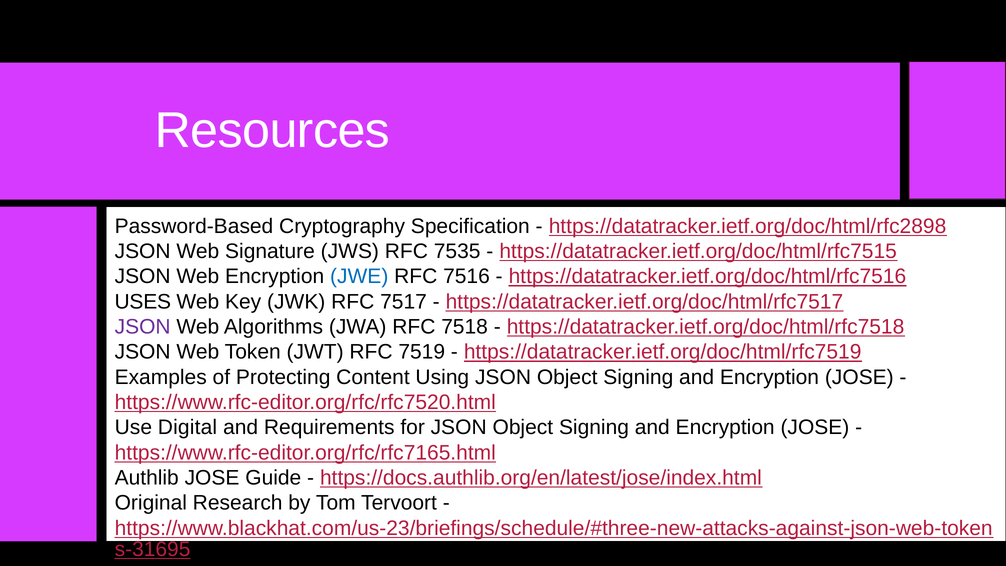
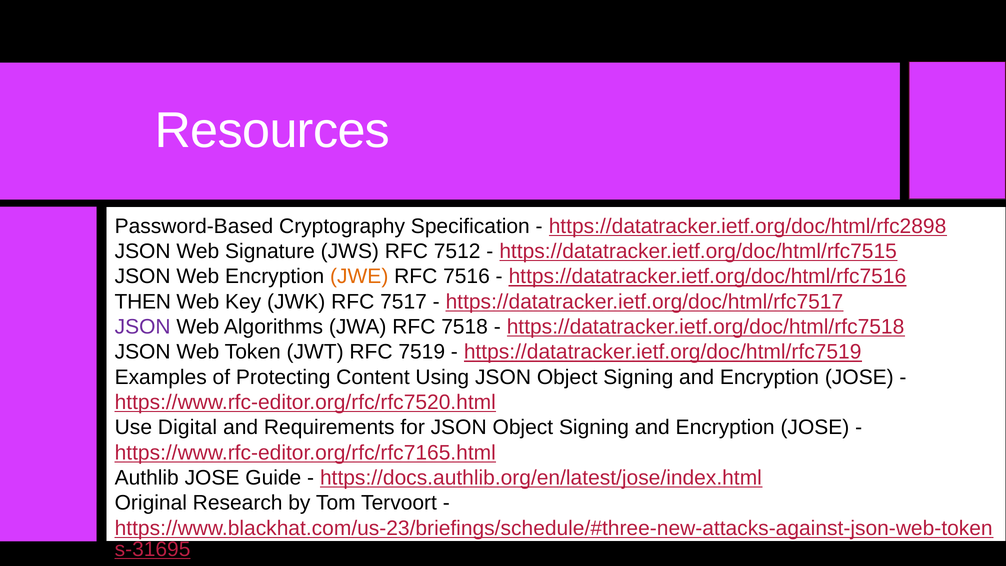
7535: 7535 -> 7512
JWE colour: blue -> orange
USES: USES -> THEN
